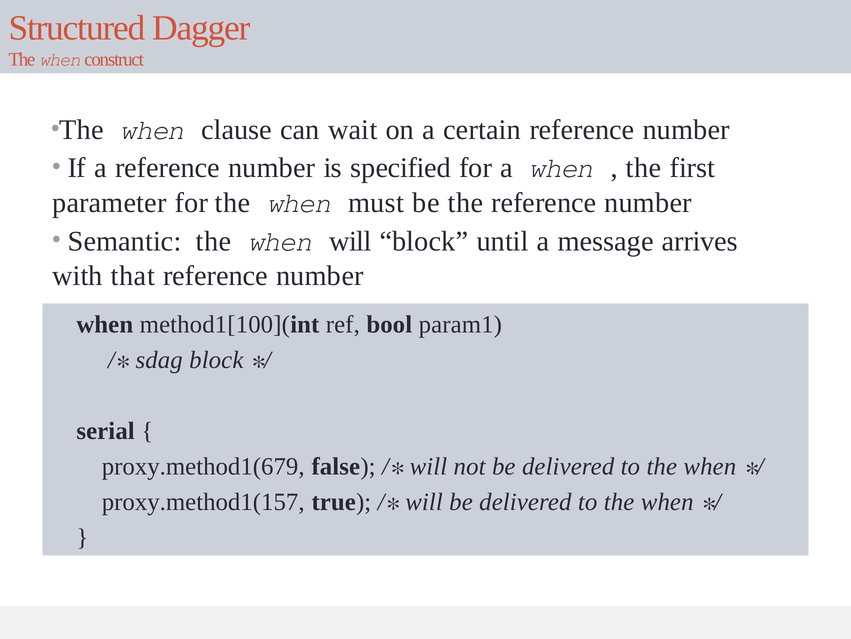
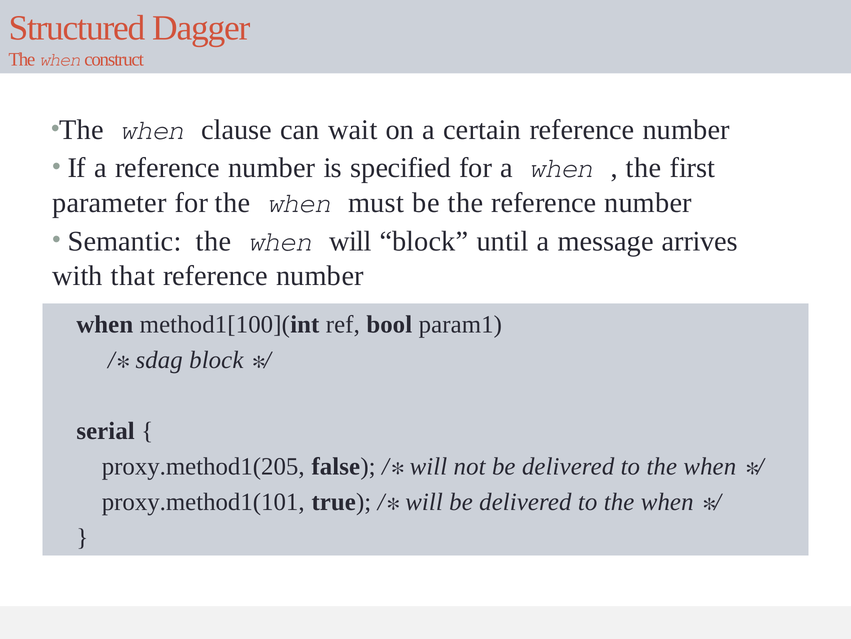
proxy.method1(679: proxy.method1(679 -> proxy.method1(205
proxy.method1(157: proxy.method1(157 -> proxy.method1(101
